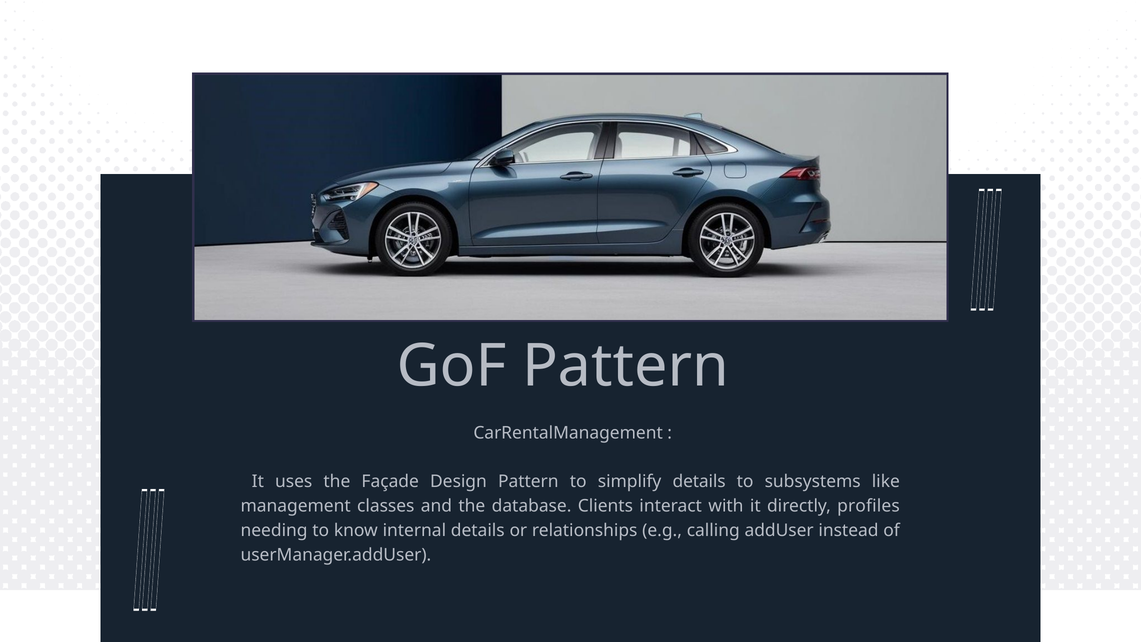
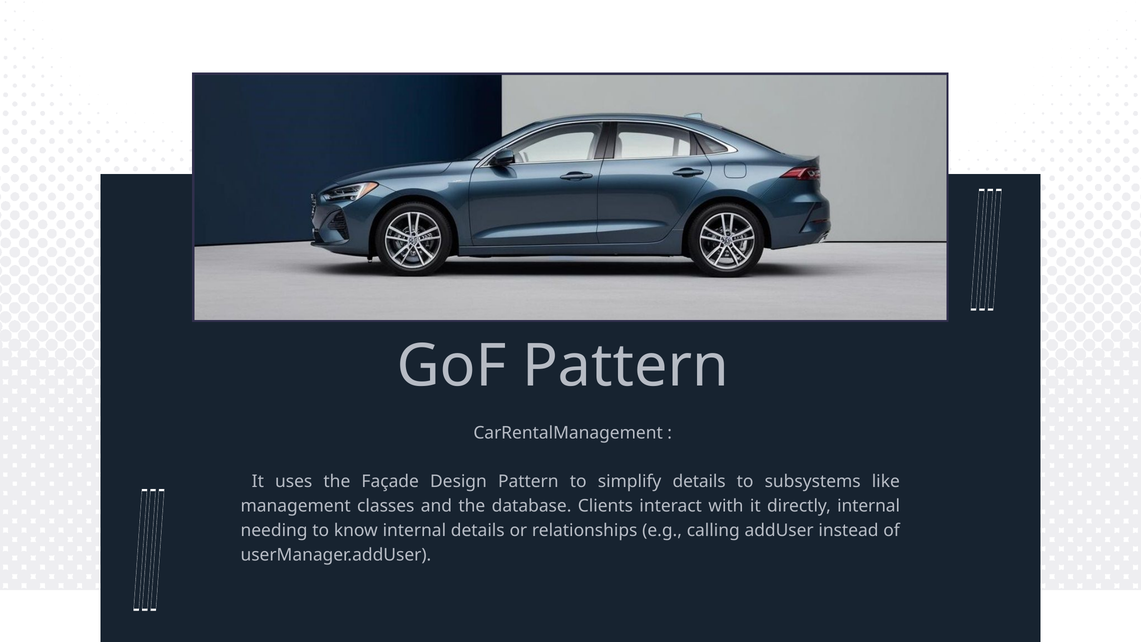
directly profiles: profiles -> internal
